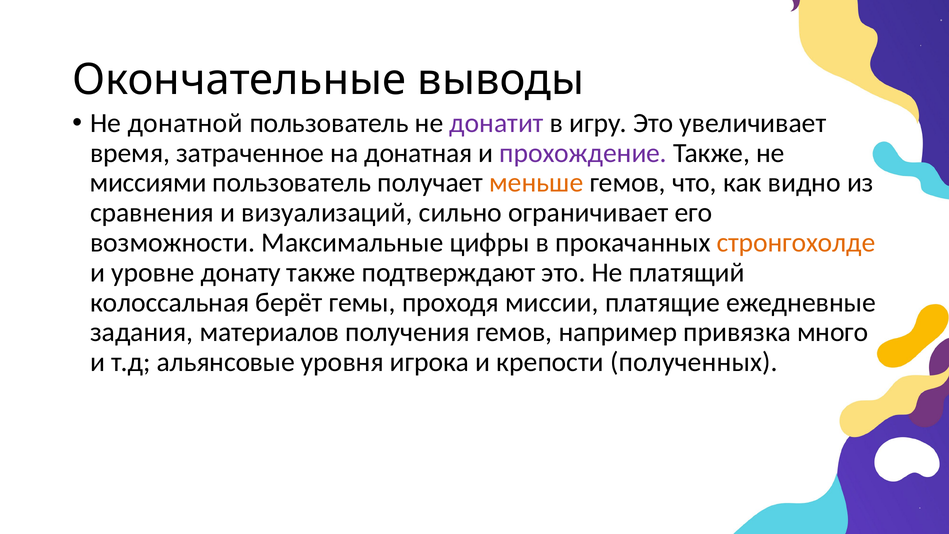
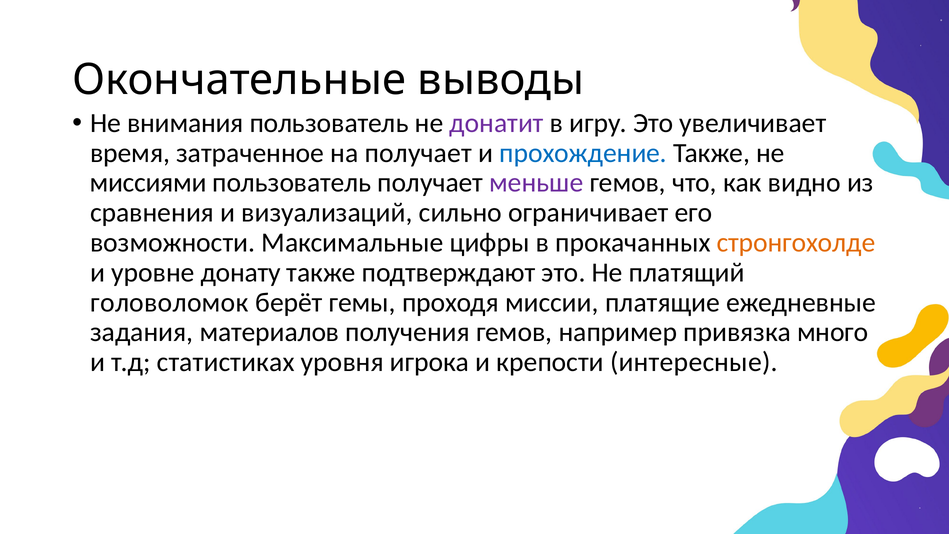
донатной: донатной -> внимания
на донатная: донатная -> получает
прохождение colour: purple -> blue
меньше colour: orange -> purple
колоссальная: колоссальная -> головоломок
альянсовые: альянсовые -> статистиках
полученных: полученных -> интересные
